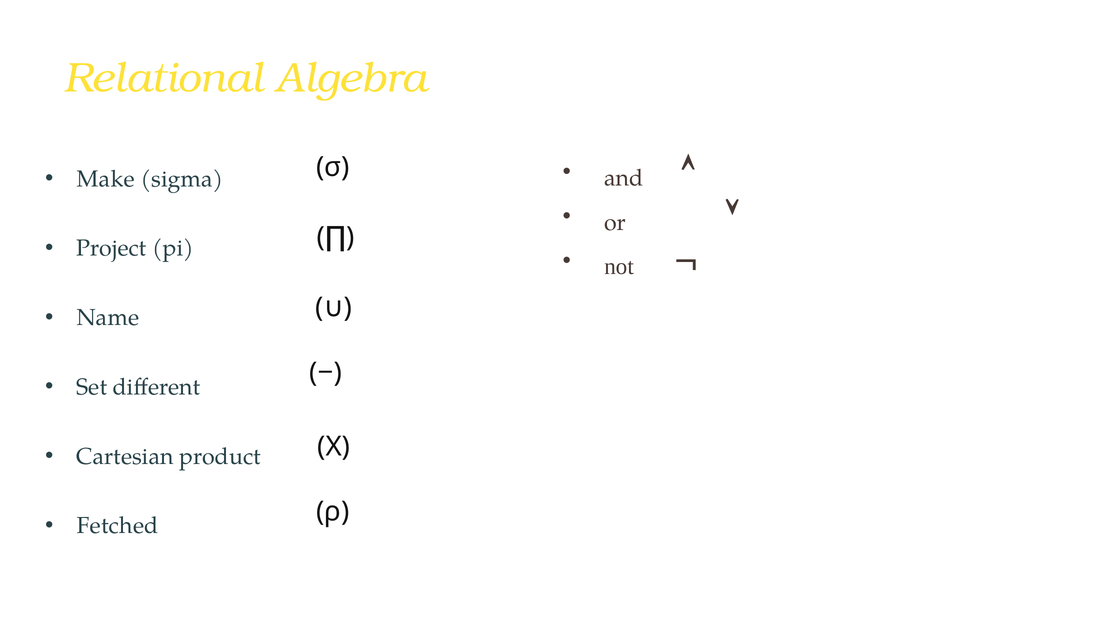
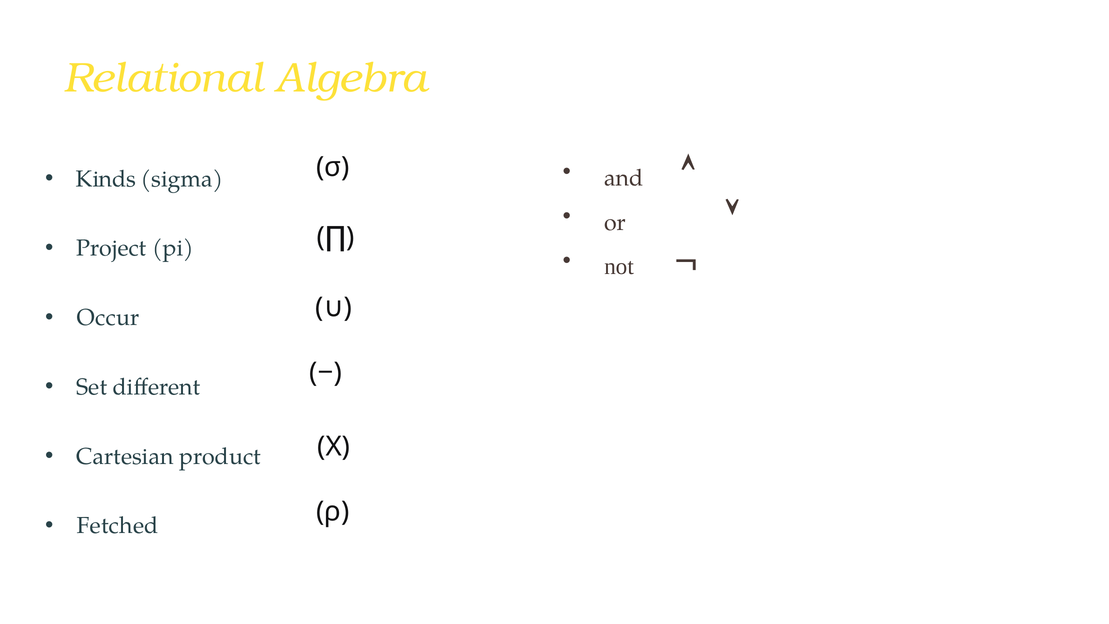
Make: Make -> Kinds
Name: Name -> Occur
